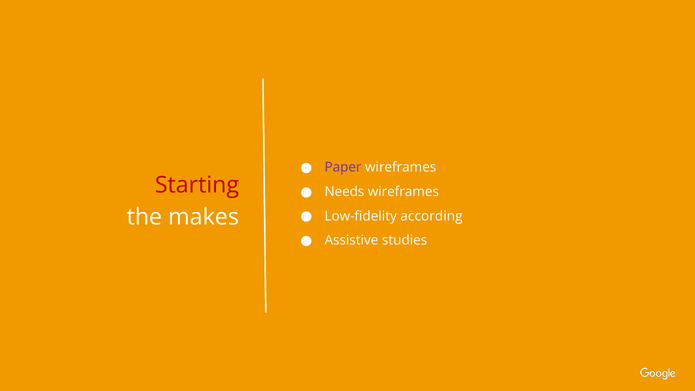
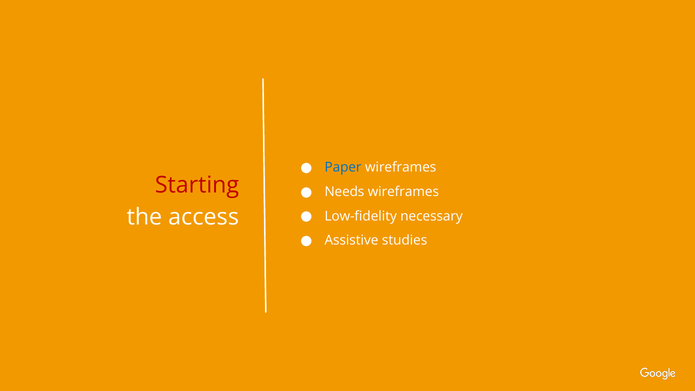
Paper colour: purple -> blue
makes: makes -> access
according: according -> necessary
